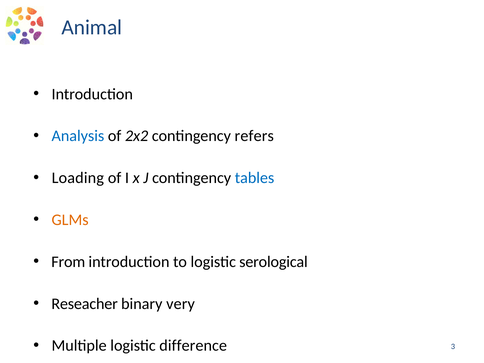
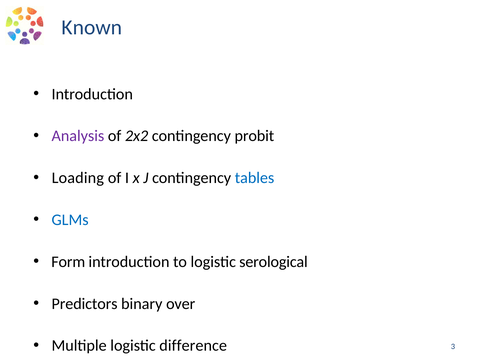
Animal: Animal -> Known
Analysis colour: blue -> purple
refers: refers -> probit
GLMs colour: orange -> blue
From: From -> Form
Reseacher: Reseacher -> Predictors
very: very -> over
